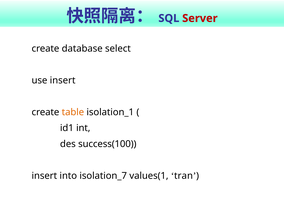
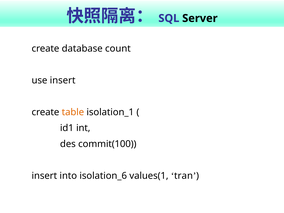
Server colour: red -> black
select: select -> count
success(100: success(100 -> commit(100
isolation_7: isolation_7 -> isolation_6
